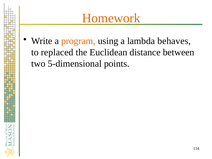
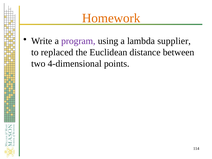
program colour: orange -> purple
behaves: behaves -> supplier
5-dimensional: 5-dimensional -> 4-dimensional
